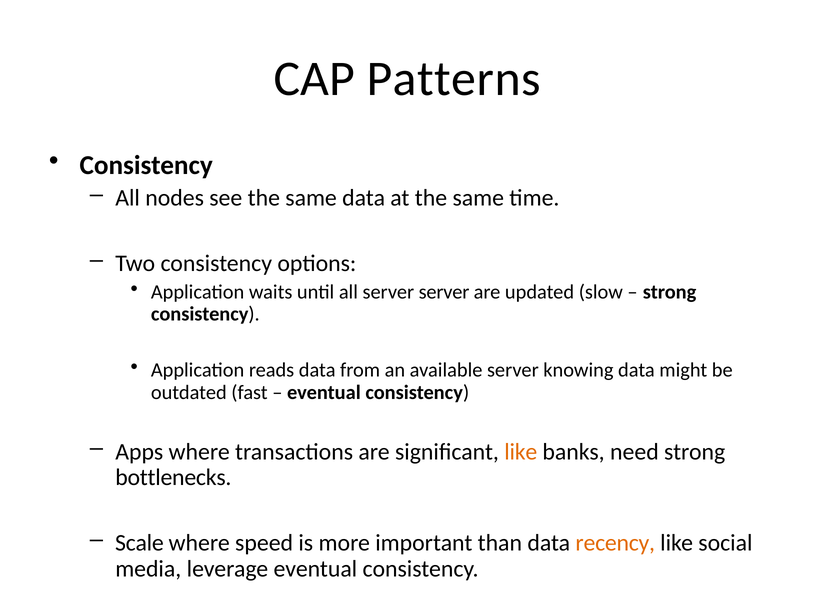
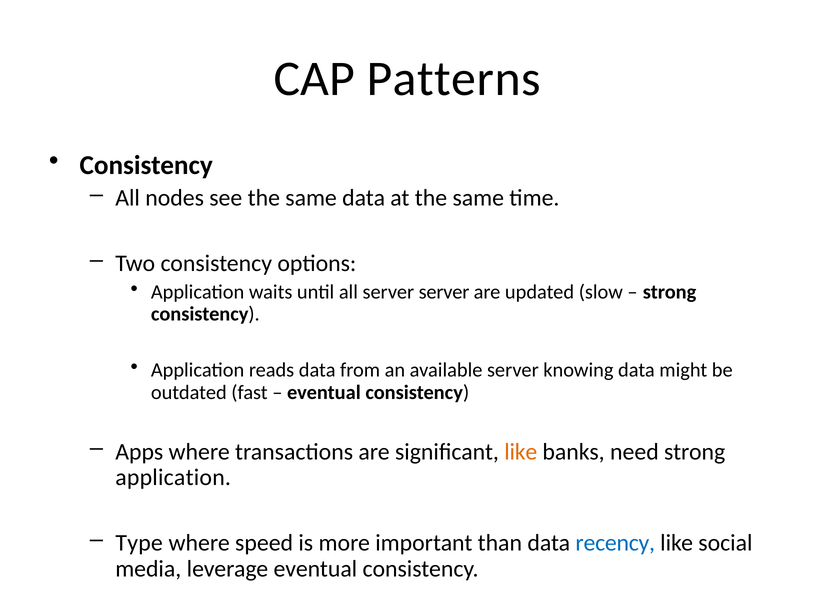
bottlenecks at (173, 477): bottlenecks -> application
Scale: Scale -> Type
recency colour: orange -> blue
